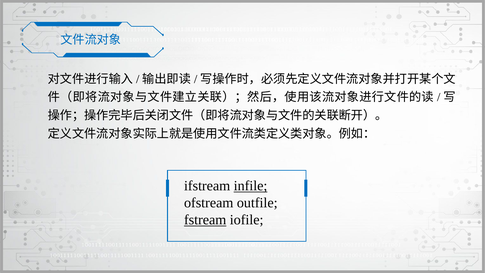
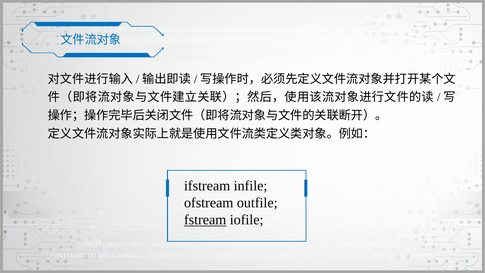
infile underline: present -> none
